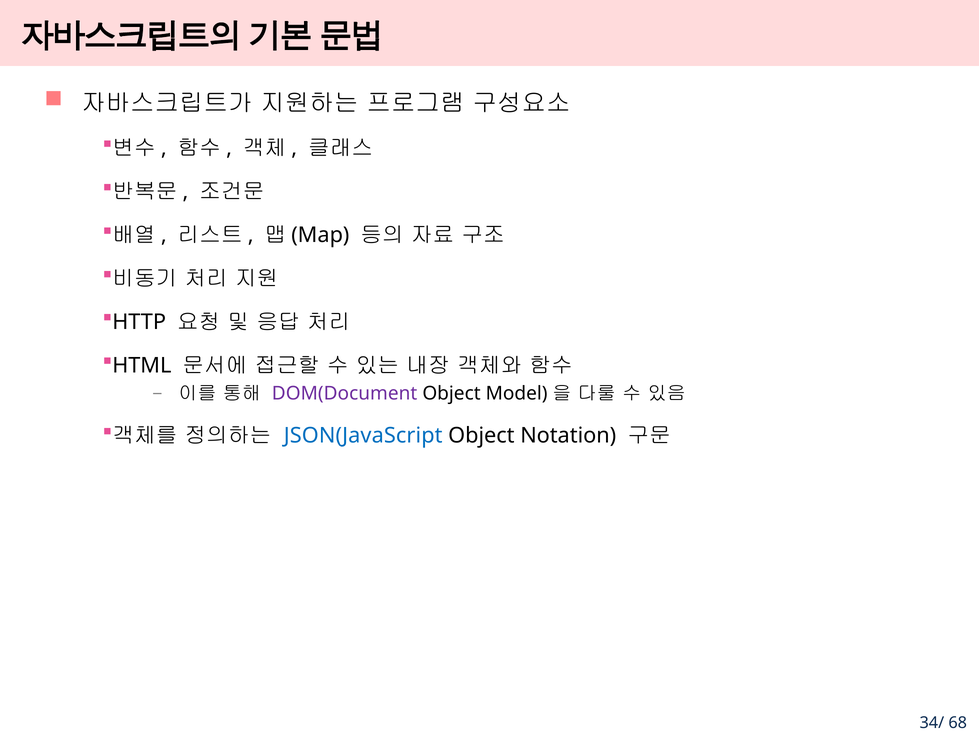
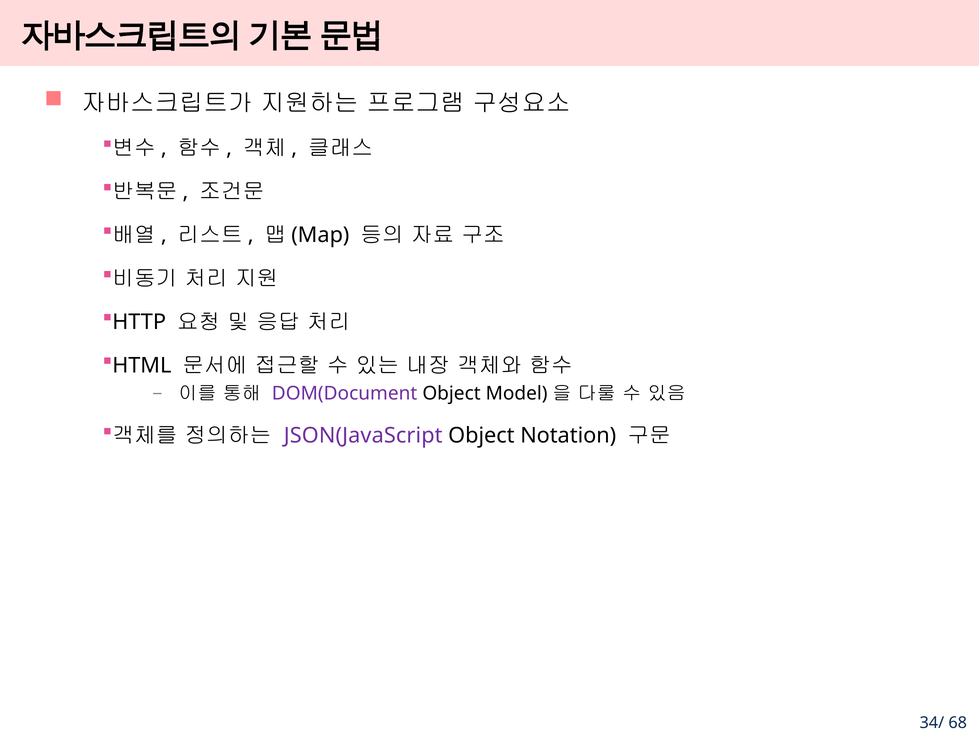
JSON(JavaScript colour: blue -> purple
